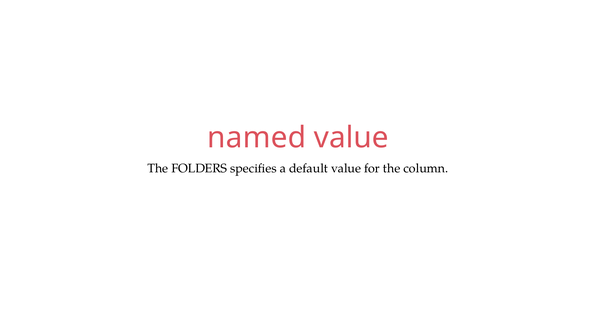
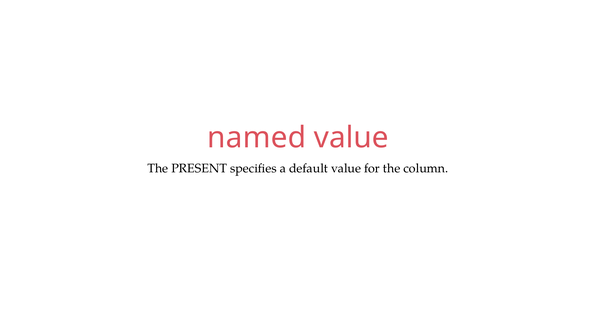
FOLDERS: FOLDERS -> PRESENT
